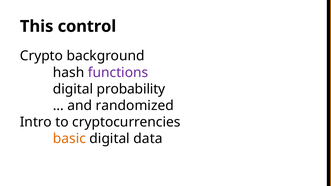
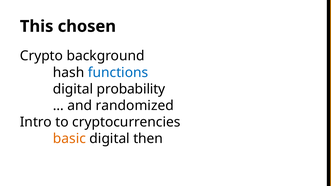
control: control -> chosen
functions colour: purple -> blue
data: data -> then
